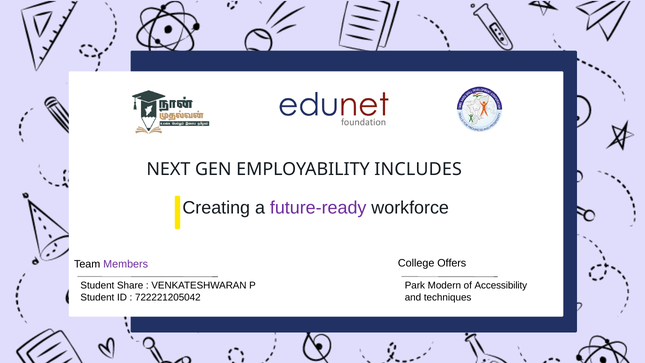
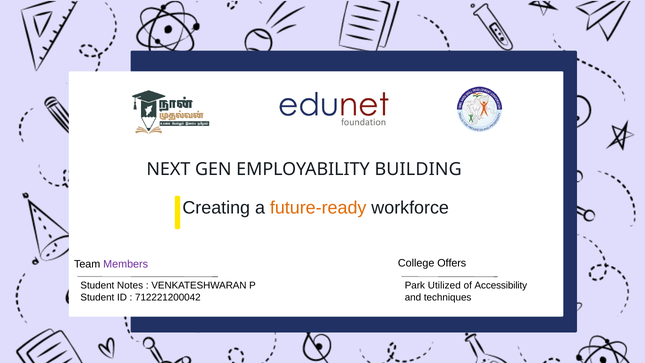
INCLUDES: INCLUDES -> BUILDING
future-ready colour: purple -> orange
Share: Share -> Notes
Modern: Modern -> Utilized
722221205042: 722221205042 -> 712221200042
